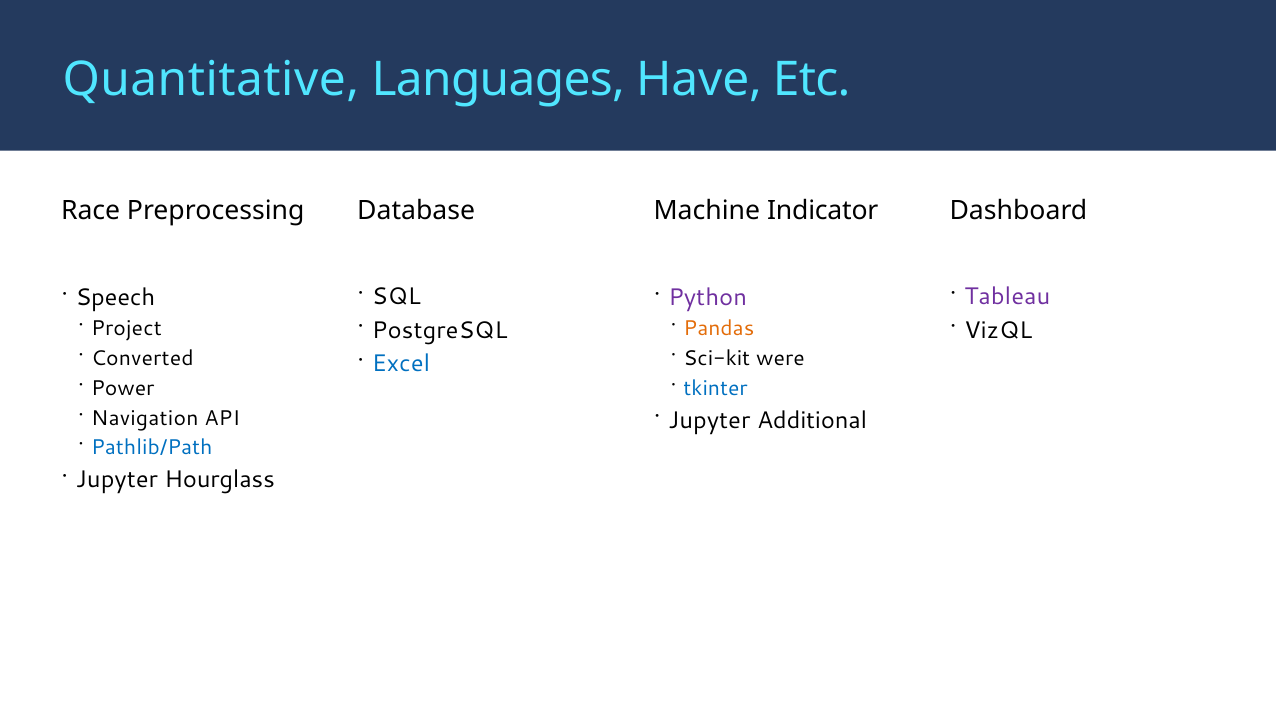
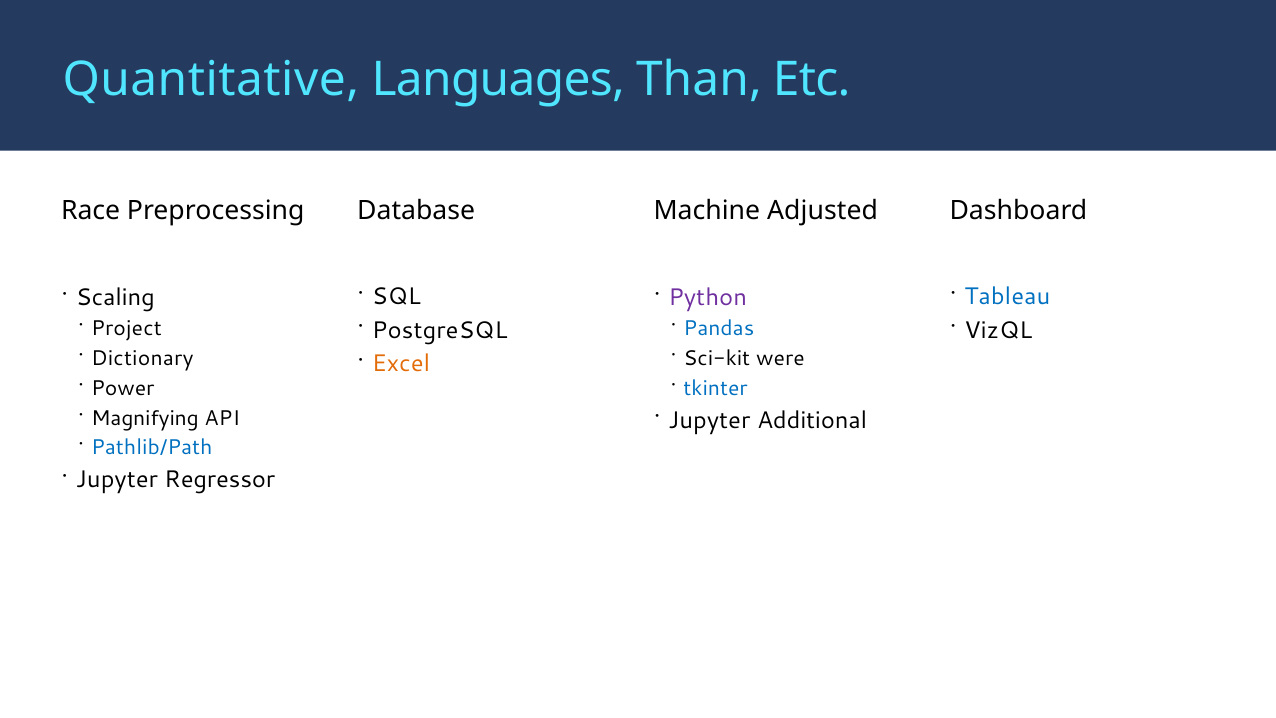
Have: Have -> Than
Indicator: Indicator -> Adjusted
Tableau colour: purple -> blue
Speech: Speech -> Scaling
Pandas colour: orange -> blue
Converted: Converted -> Dictionary
Excel colour: blue -> orange
Navigation: Navigation -> Magnifying
Hourglass: Hourglass -> Regressor
